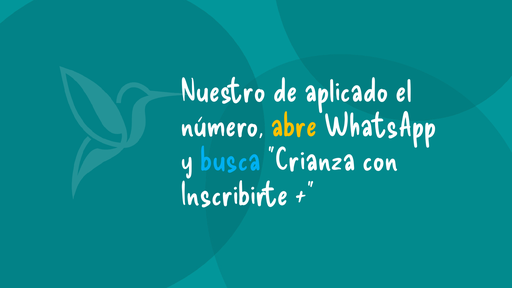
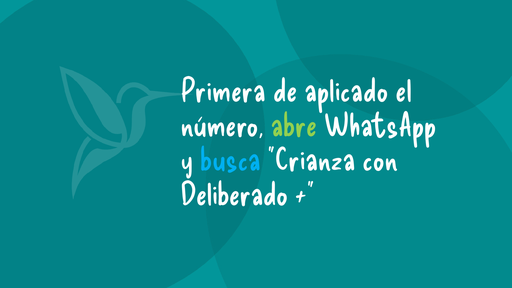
Nuestro: Nuestro -> Primera
abre colour: yellow -> light green
Inscribirte: Inscribirte -> Deliberado
